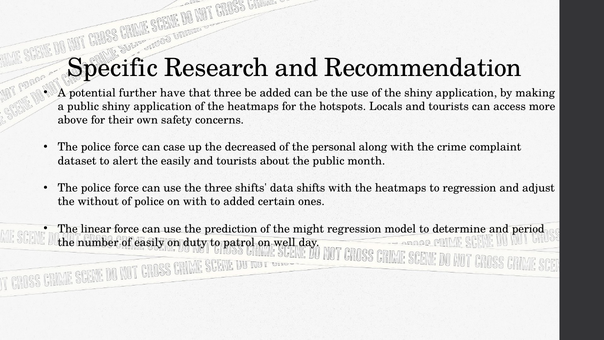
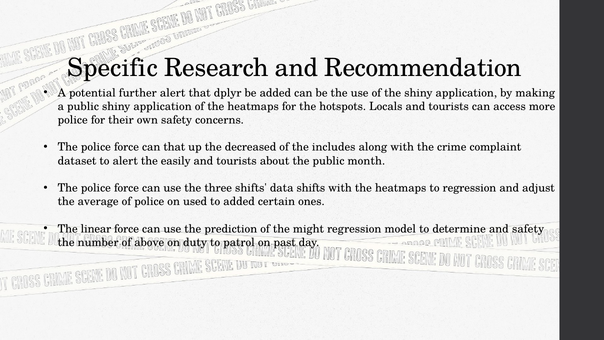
further have: have -> alert
that three: three -> dplyr
above at (73, 120): above -> police
can case: case -> that
personal: personal -> includes
without: without -> average
on with: with -> used
and period: period -> safety
of easily: easily -> above
well: well -> past
